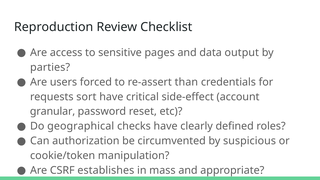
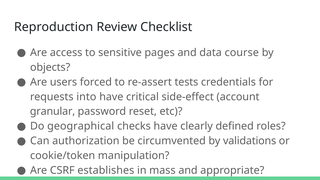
output: output -> course
parties: parties -> objects
than: than -> tests
sort: sort -> into
suspicious: suspicious -> validations
